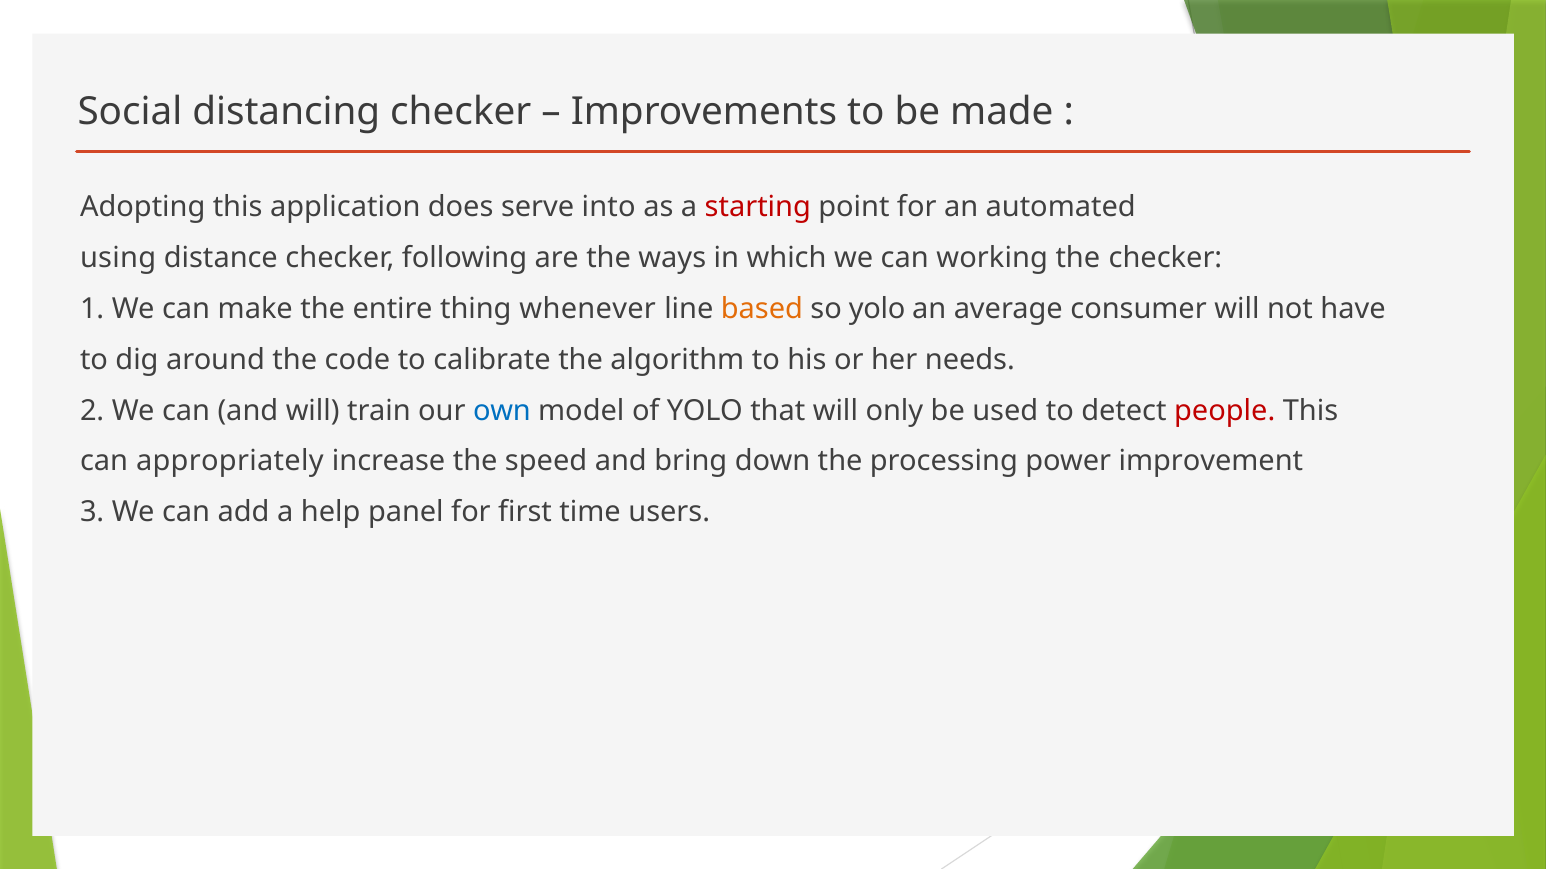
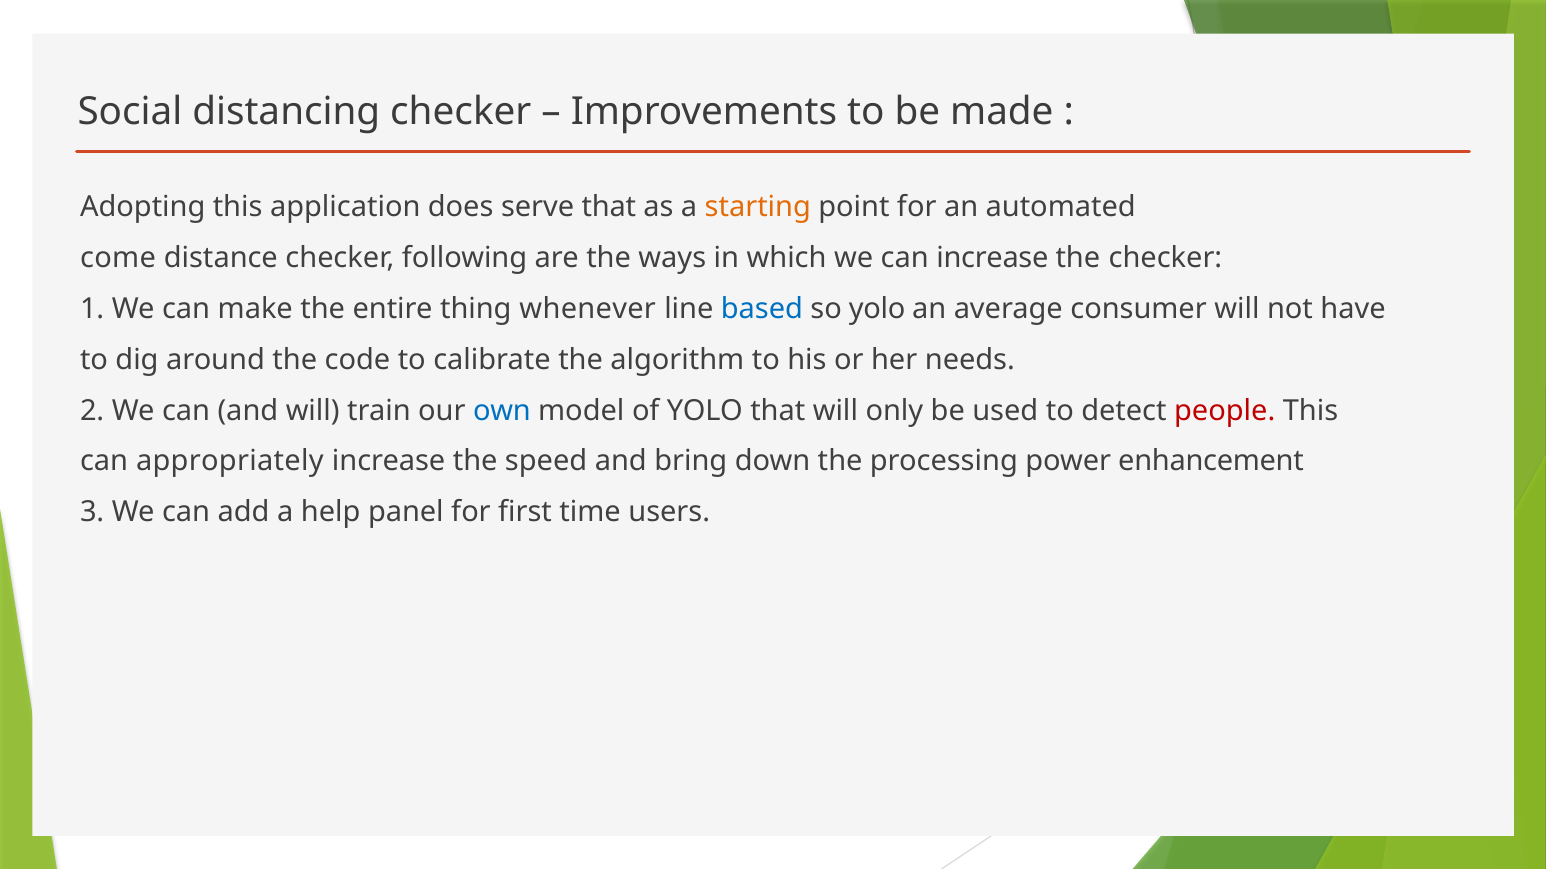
serve into: into -> that
starting colour: red -> orange
using: using -> come
can working: working -> increase
based colour: orange -> blue
improvement: improvement -> enhancement
